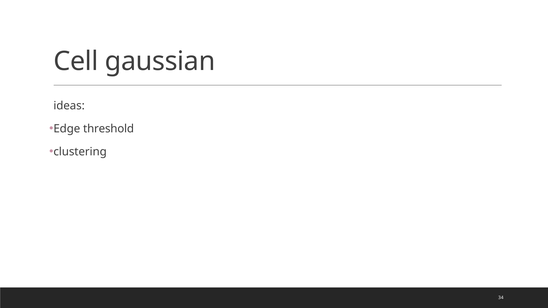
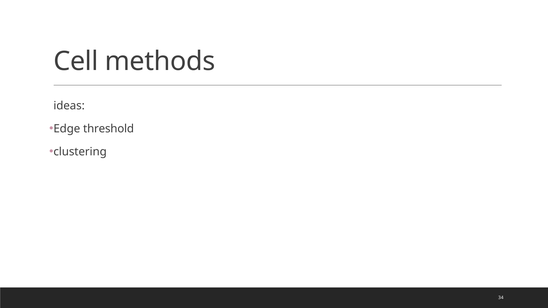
gaussian: gaussian -> methods
